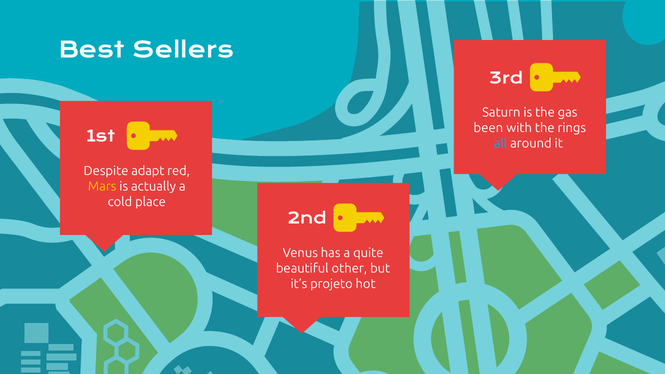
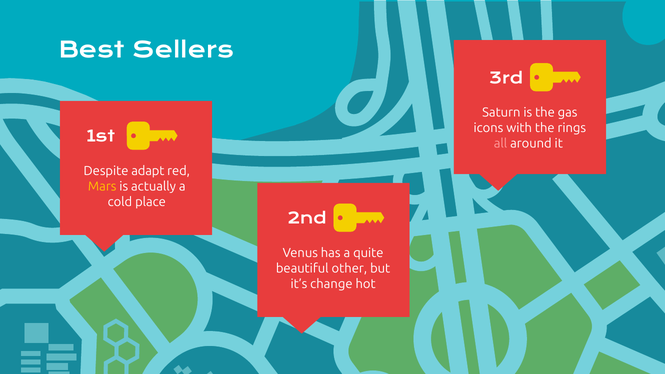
been: been -> icons
all colour: light blue -> pink
projeto: projeto -> change
